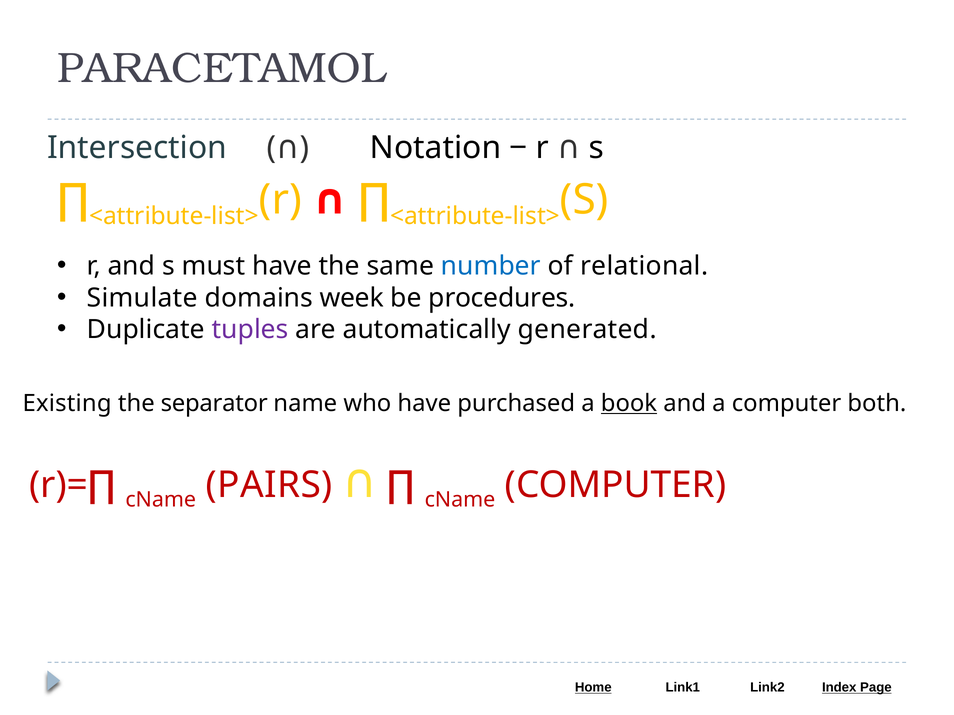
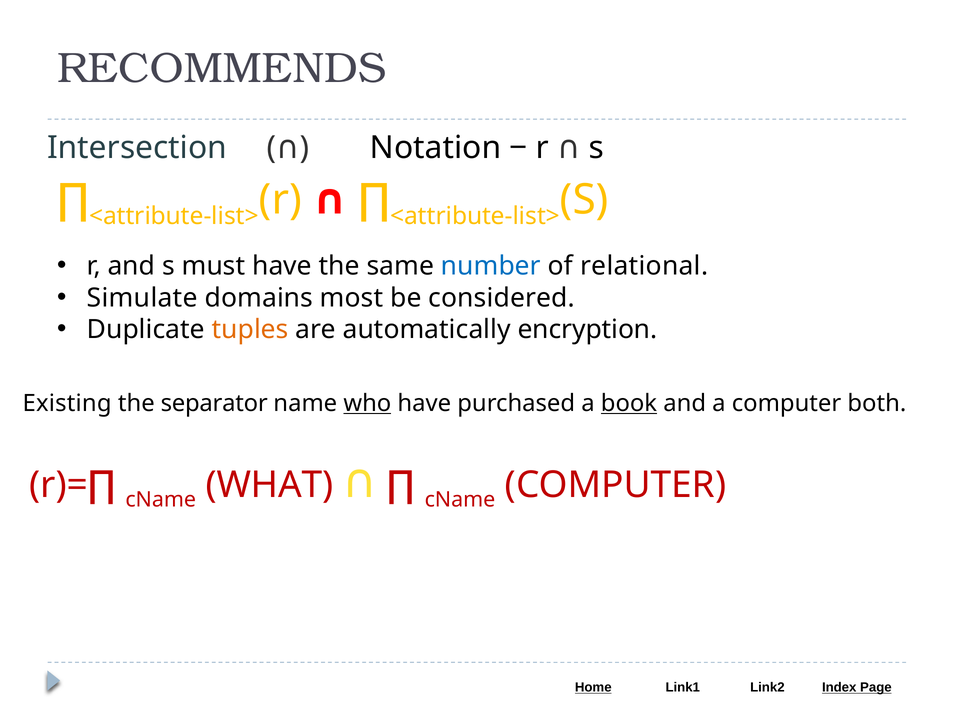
PARACETAMOL: PARACETAMOL -> RECOMMENDS
week: week -> most
procedures: procedures -> considered
tuples colour: purple -> orange
generated: generated -> encryption
who underline: none -> present
PAIRS: PAIRS -> WHAT
